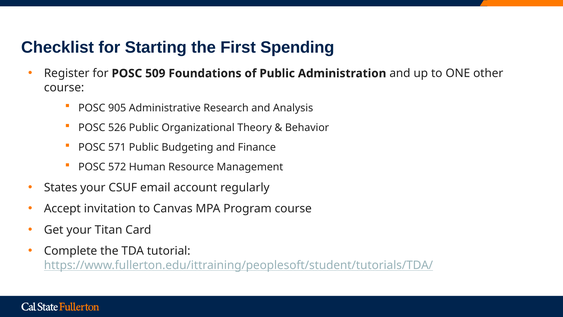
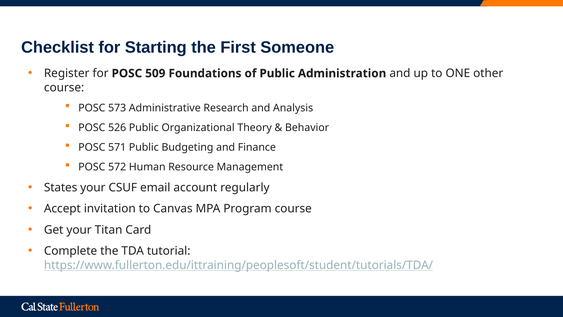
Spending: Spending -> Someone
905: 905 -> 573
